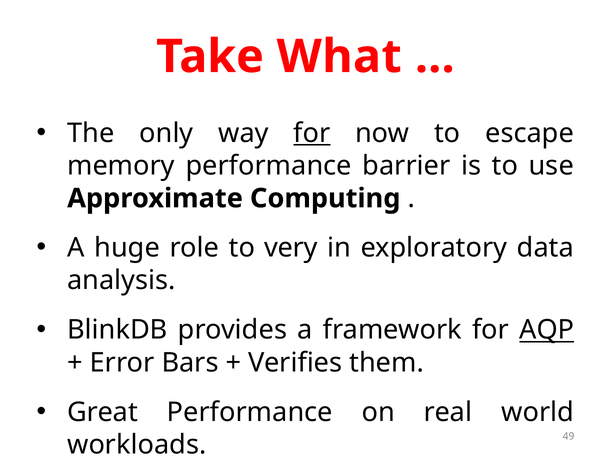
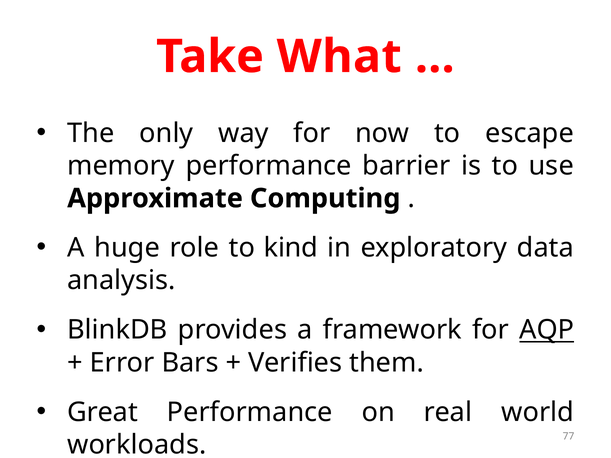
for at (312, 133) underline: present -> none
very: very -> kind
49: 49 -> 77
